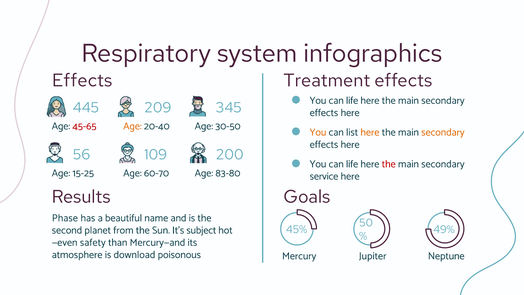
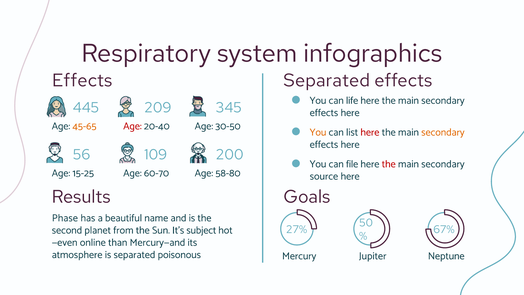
Treatment at (327, 80): Treatment -> Separated
45-65 colour: red -> orange
Age at (132, 126) colour: orange -> red
here at (370, 132) colour: orange -> red
life at (352, 164): life -> file
83-80: 83-80 -> 58-80
service: service -> source
45%: 45% -> 27%
49%: 49% -> 67%
safety: safety -> online
is download: download -> separated
